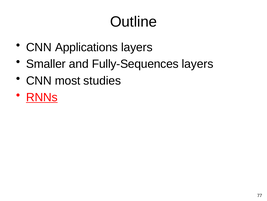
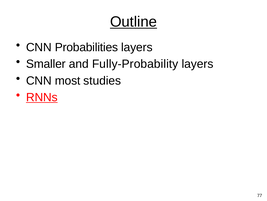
Outline underline: none -> present
Applications: Applications -> Probabilities
Fully-Sequences: Fully-Sequences -> Fully-Probability
